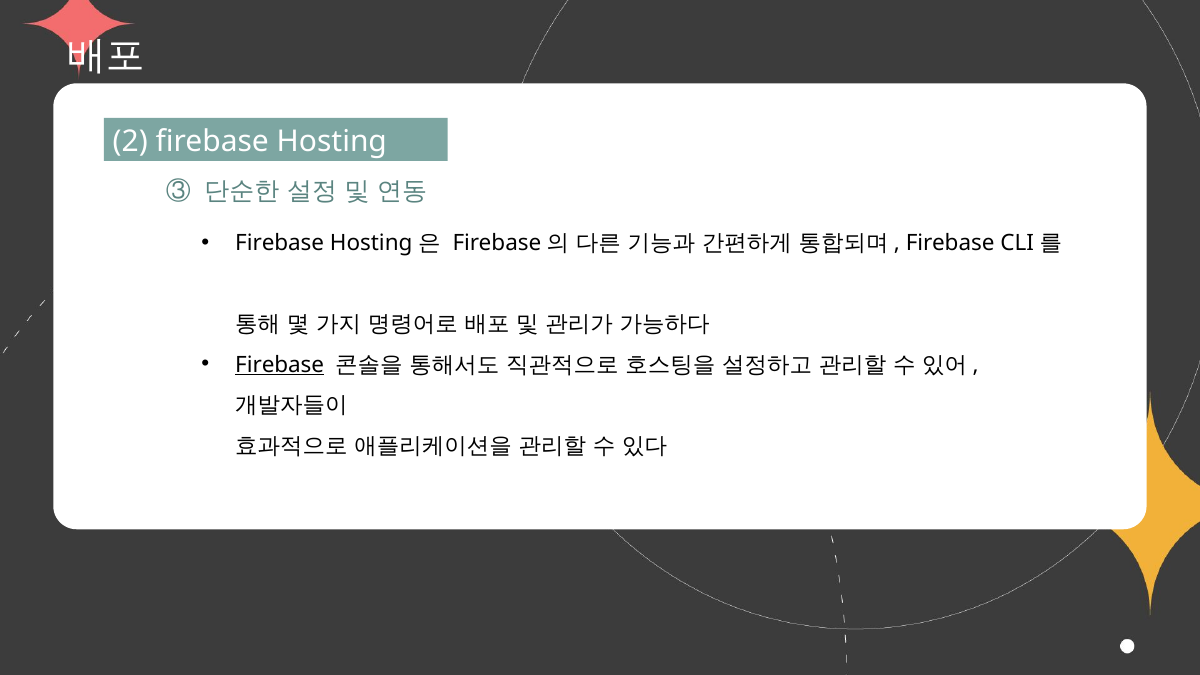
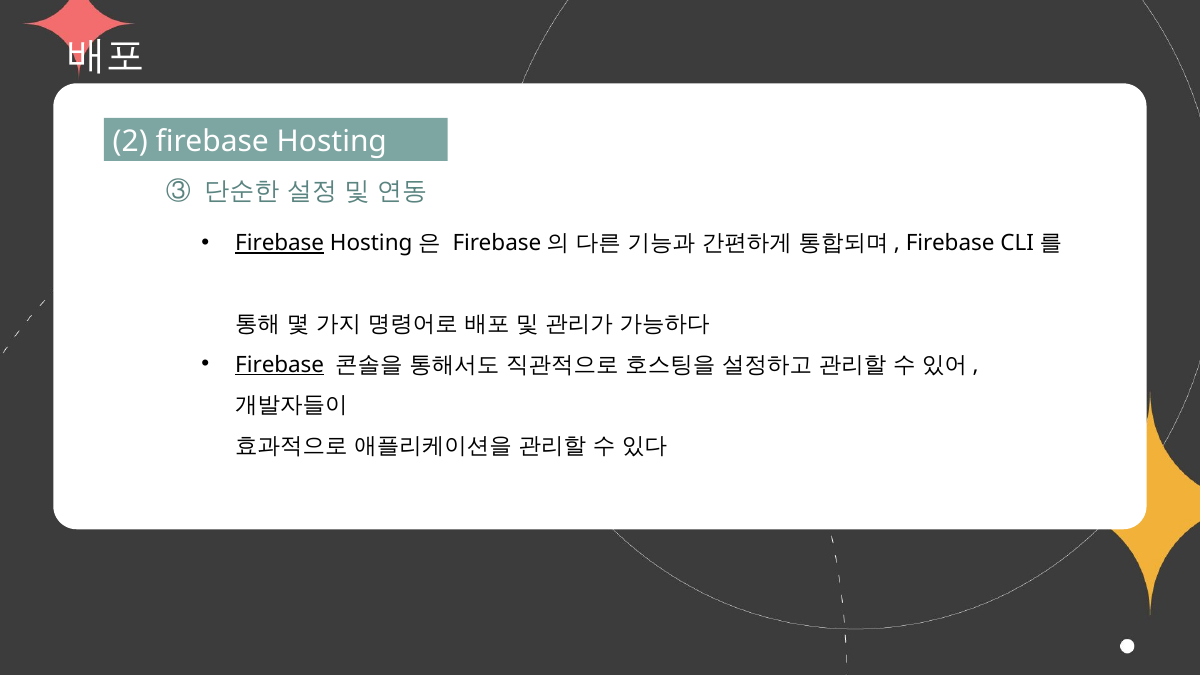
Firebase at (280, 243) underline: none -> present
